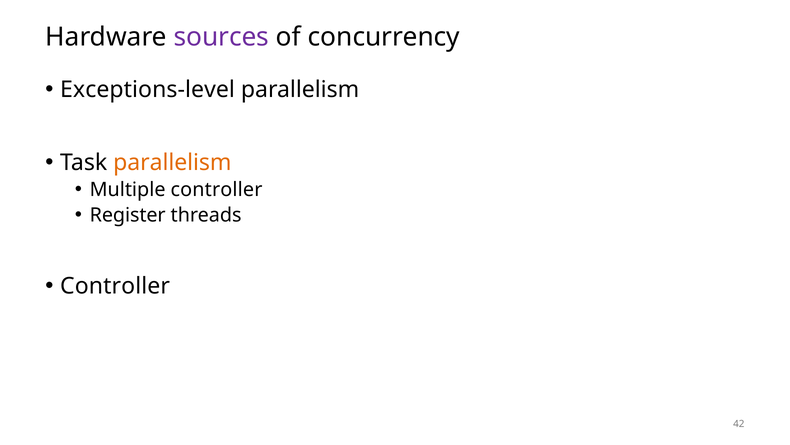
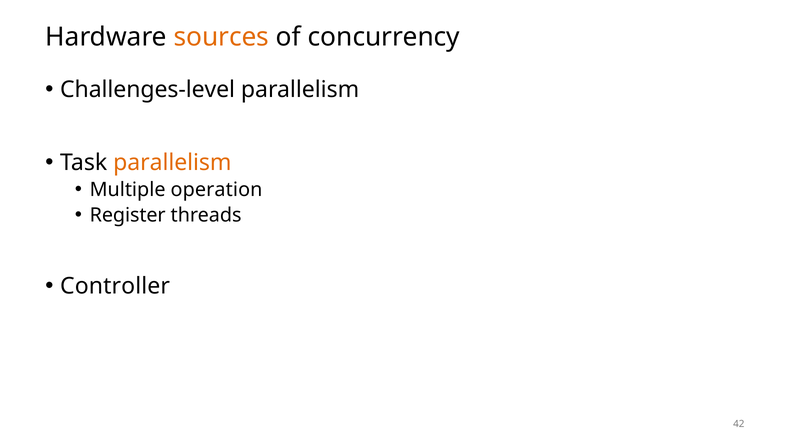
sources colour: purple -> orange
Exceptions-level: Exceptions-level -> Challenges-level
Multiple controller: controller -> operation
